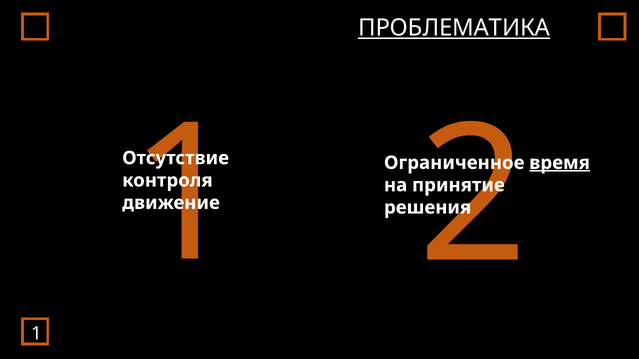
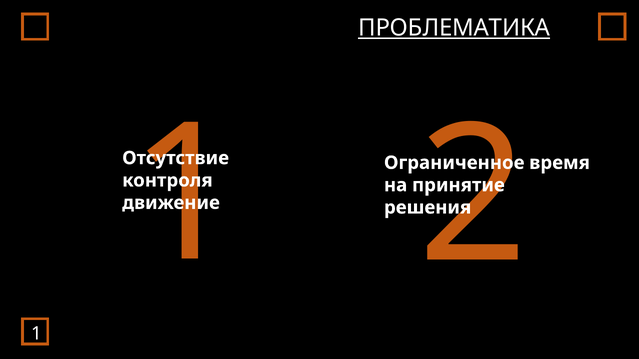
время underline: present -> none
